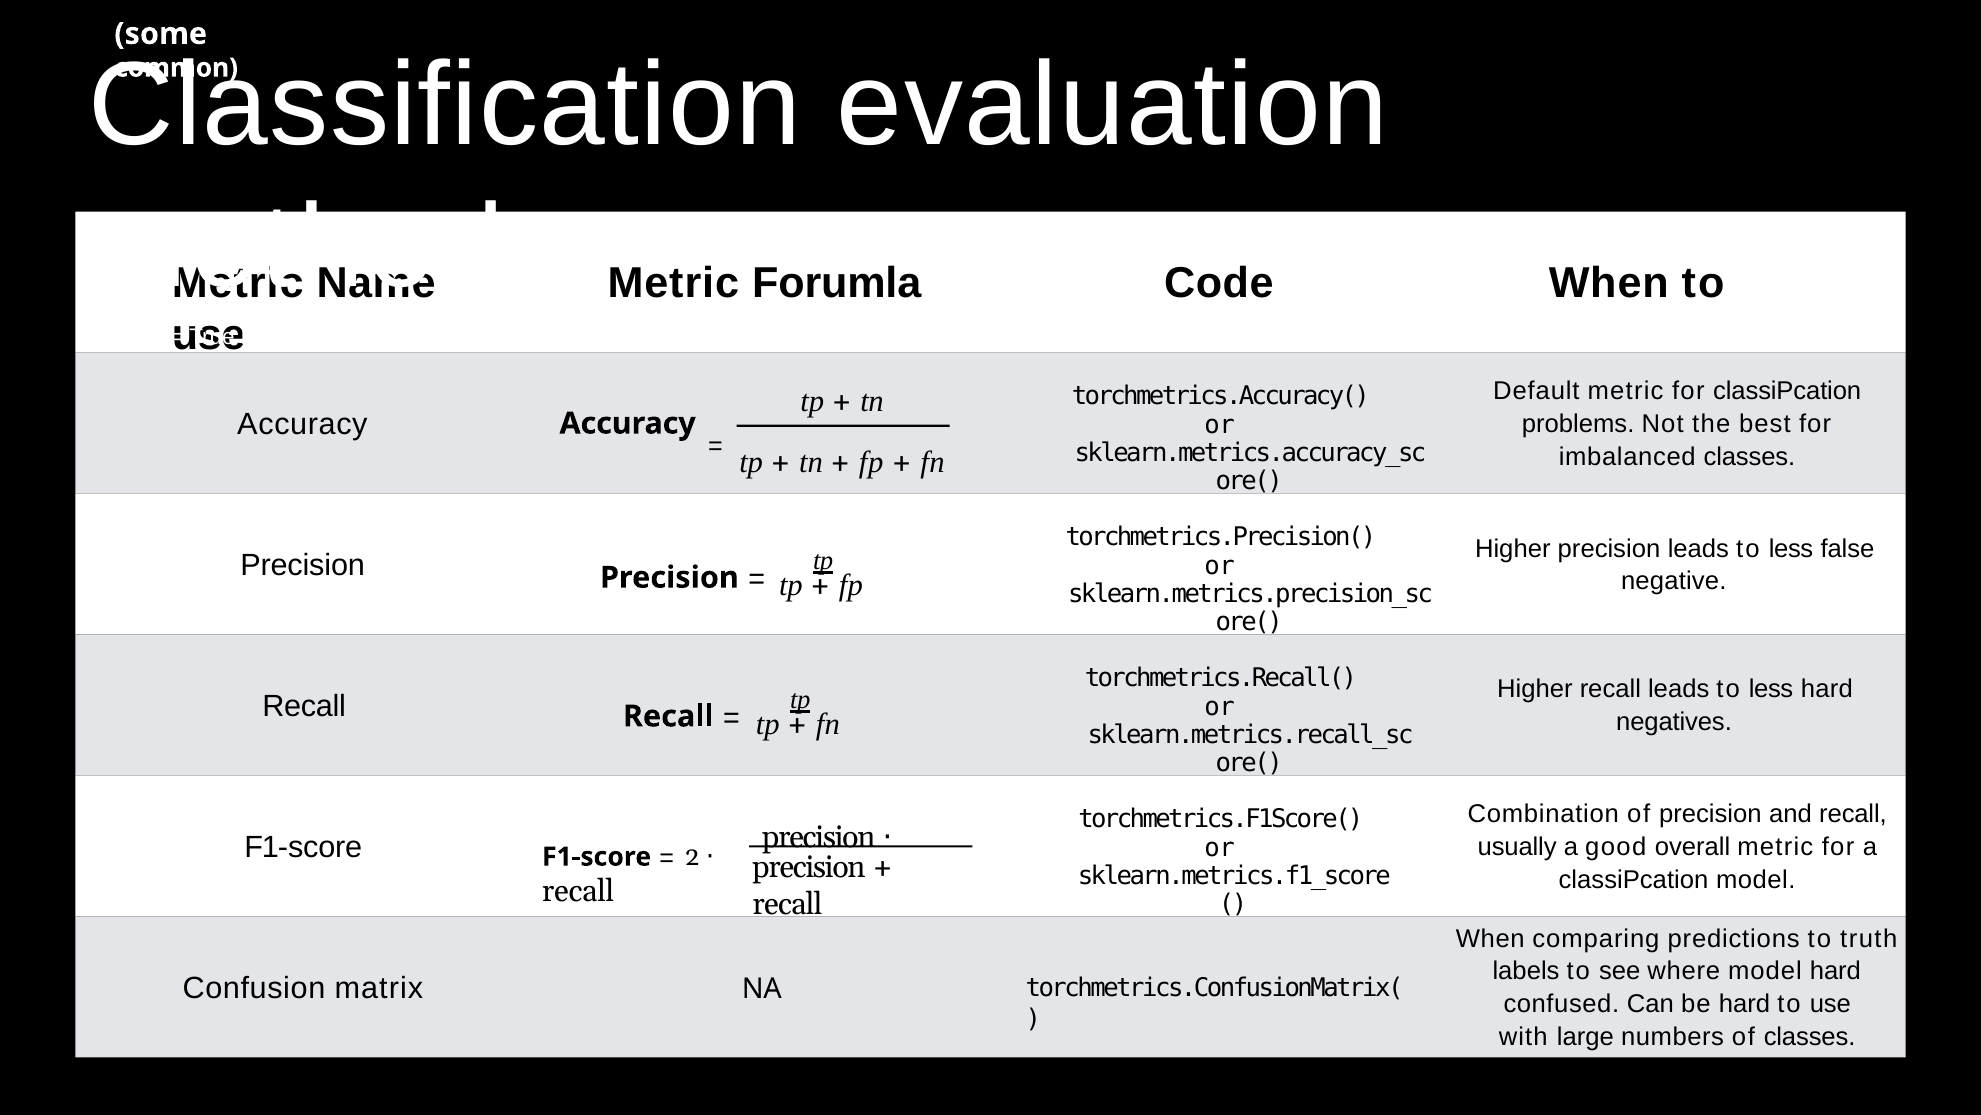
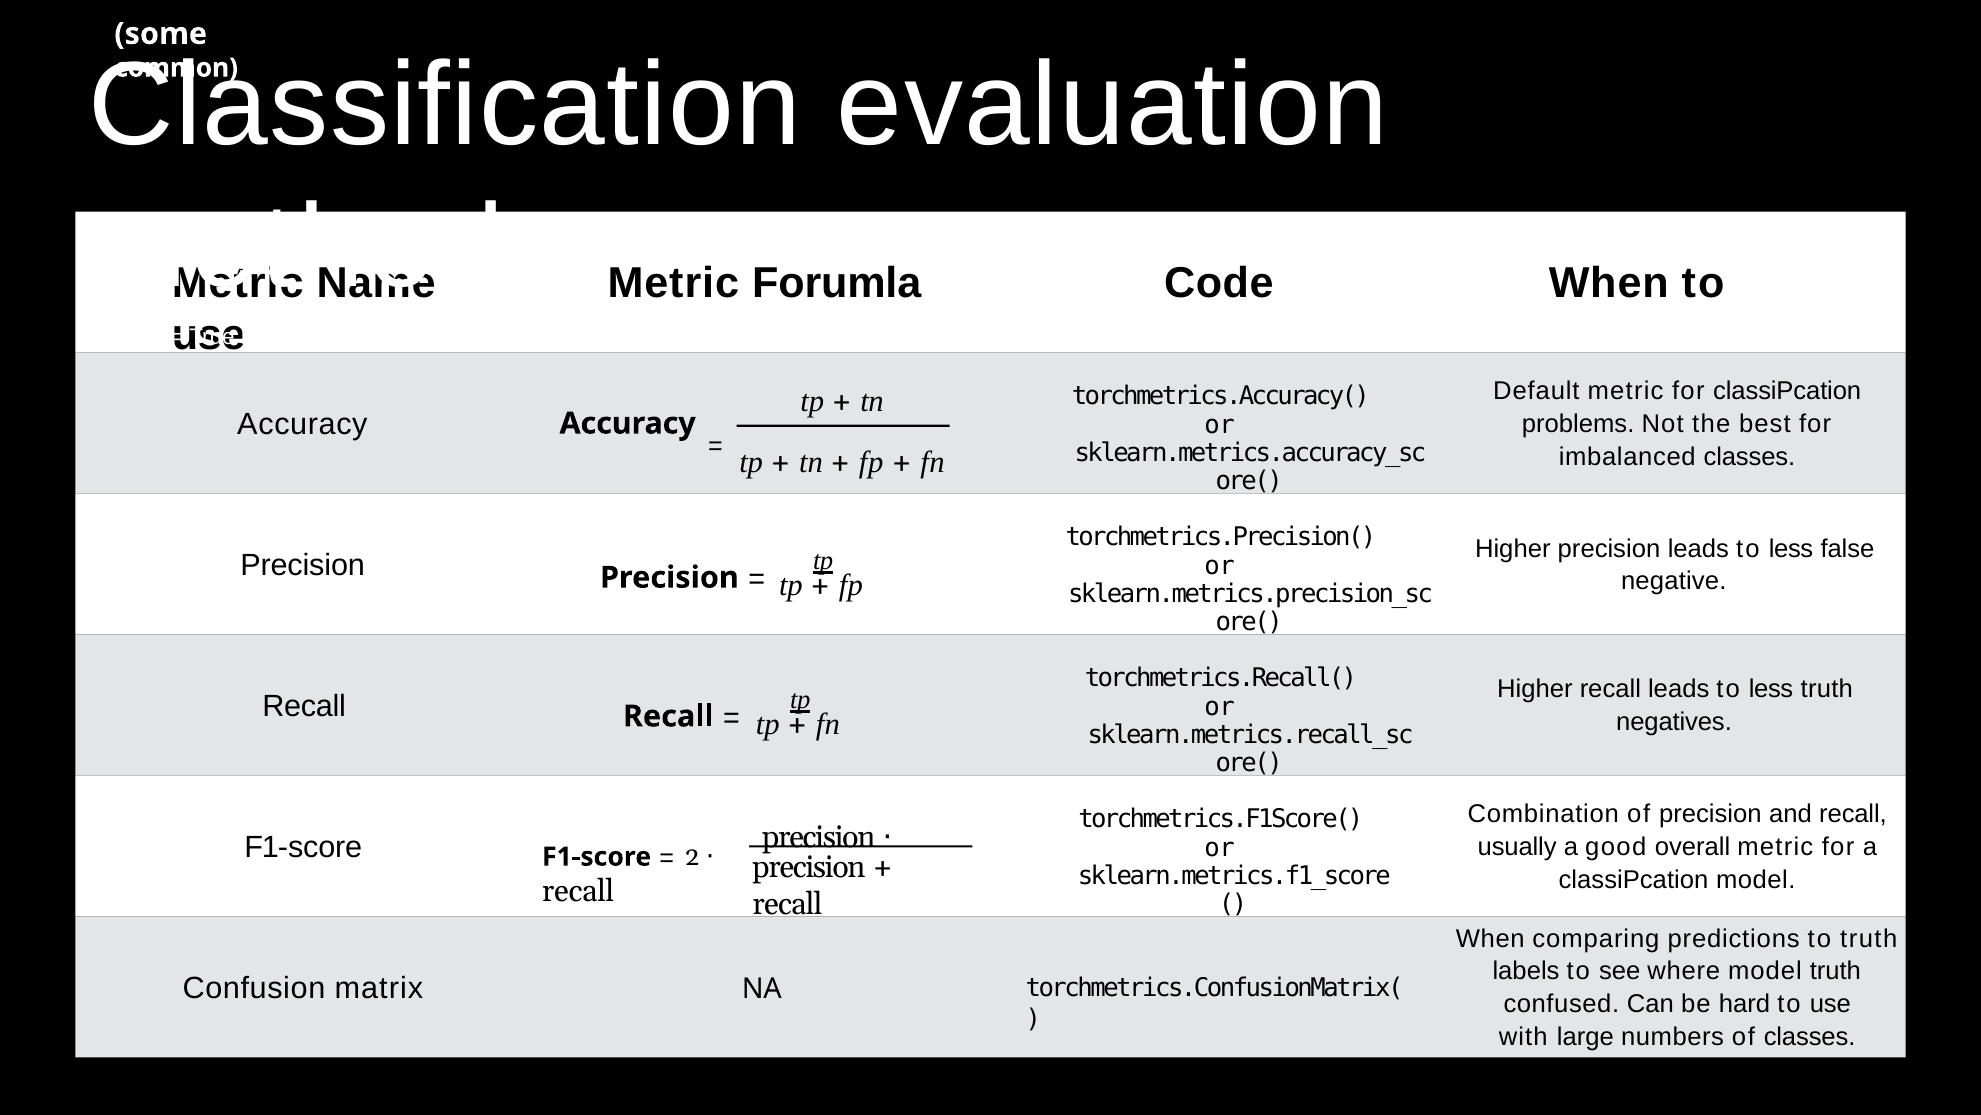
less hard: hard -> truth
model hard: hard -> truth
